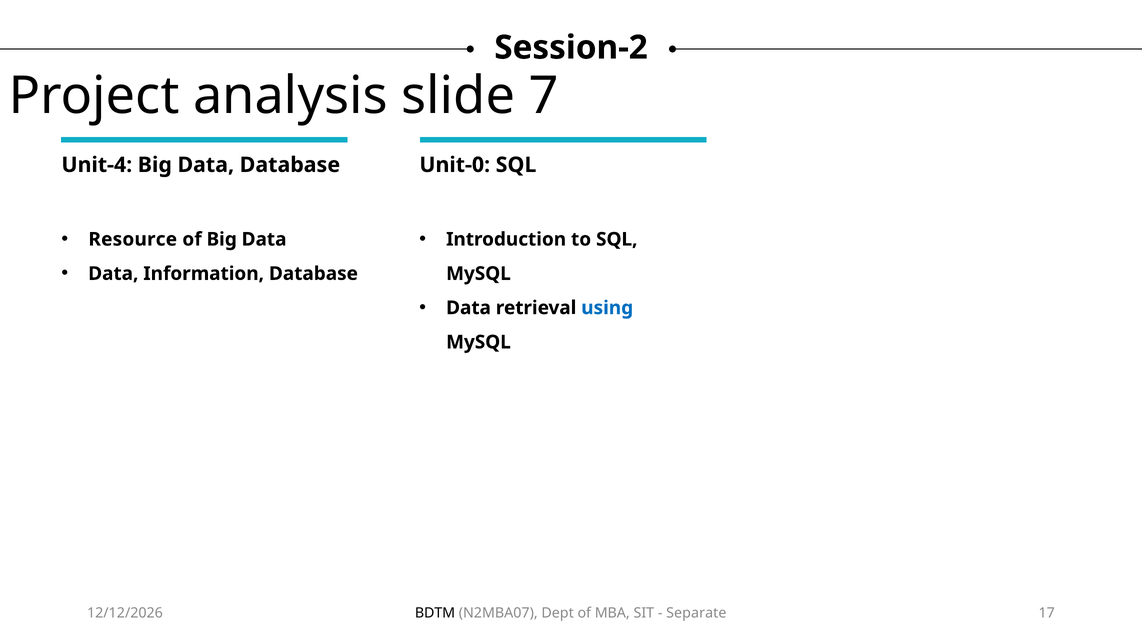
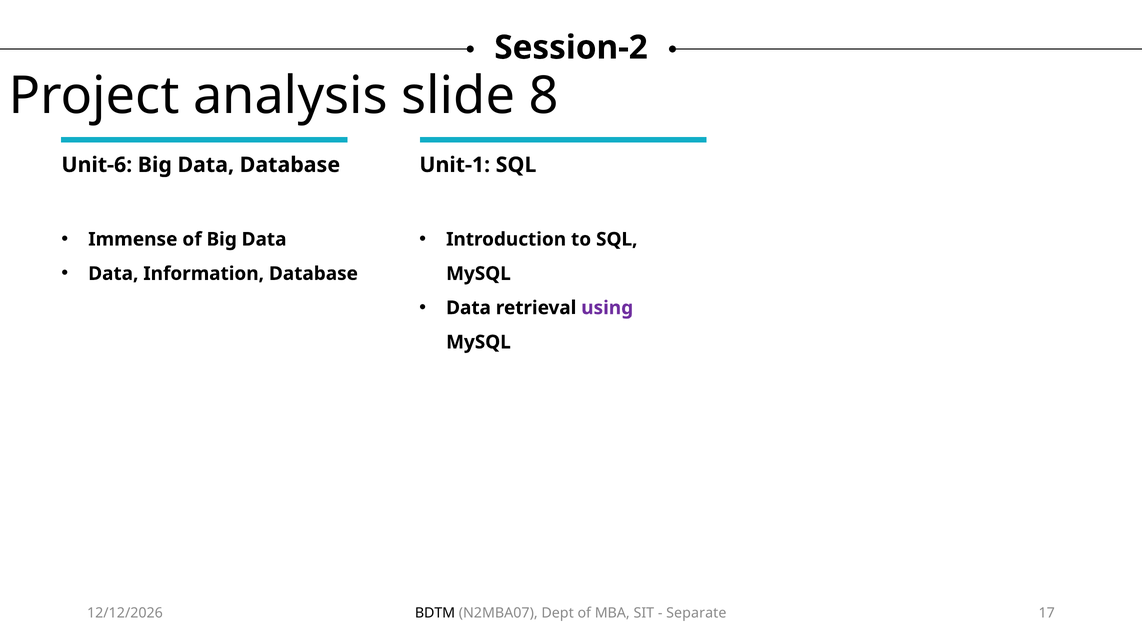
7: 7 -> 8
Unit-4: Unit-4 -> Unit-6
Unit-0: Unit-0 -> Unit-1
Resource: Resource -> Immense
using colour: blue -> purple
